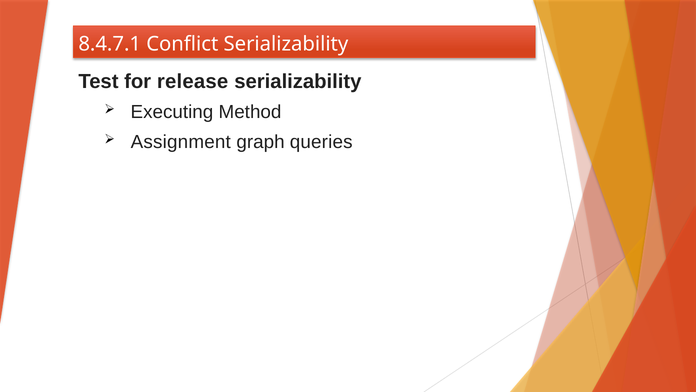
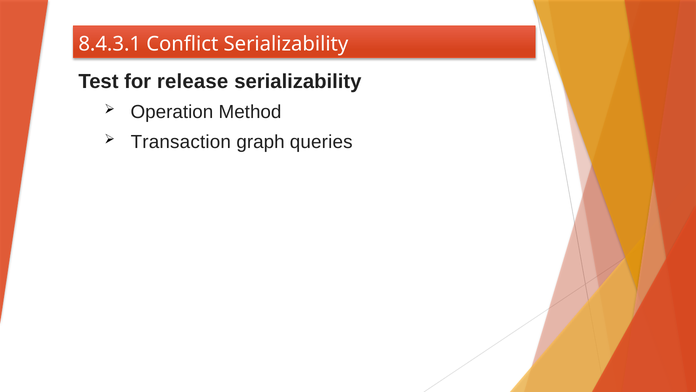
8.4.7.1: 8.4.7.1 -> 8.4.3.1
Executing: Executing -> Operation
Assignment: Assignment -> Transaction
